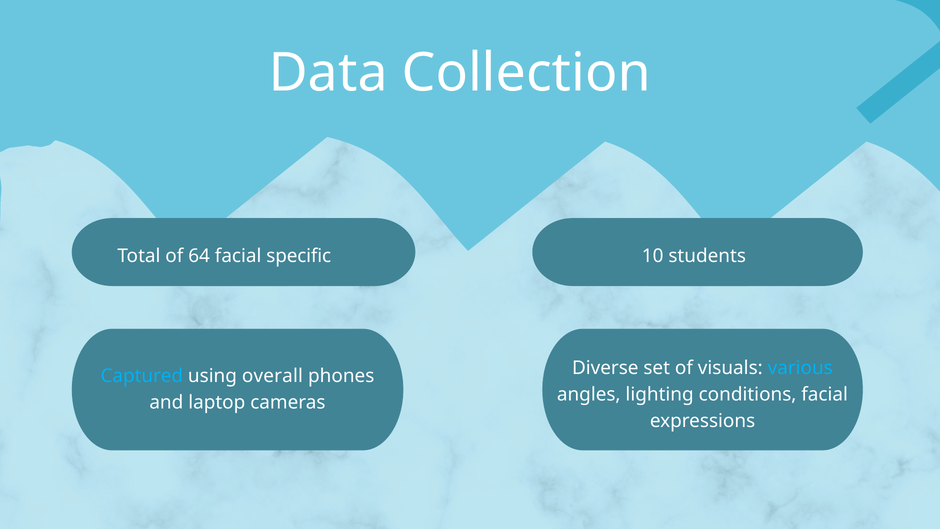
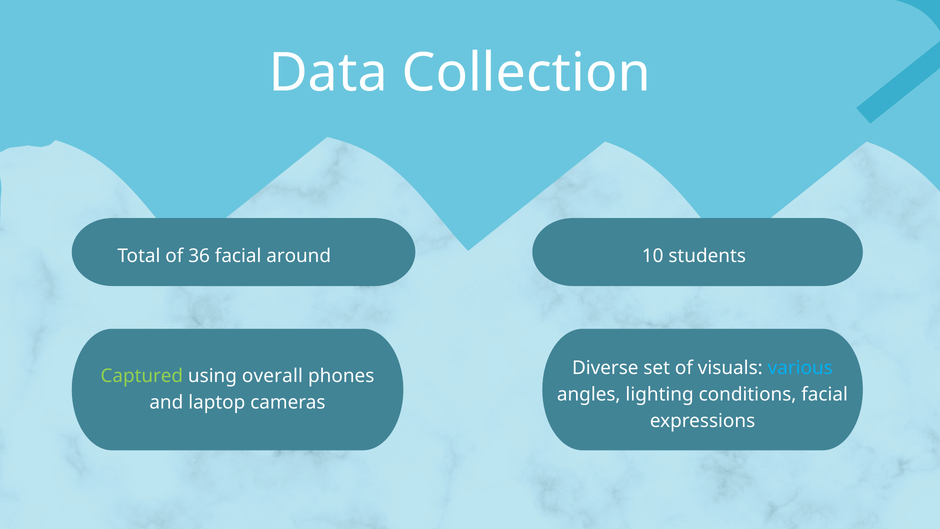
64: 64 -> 36
specific: specific -> around
Captured colour: light blue -> light green
